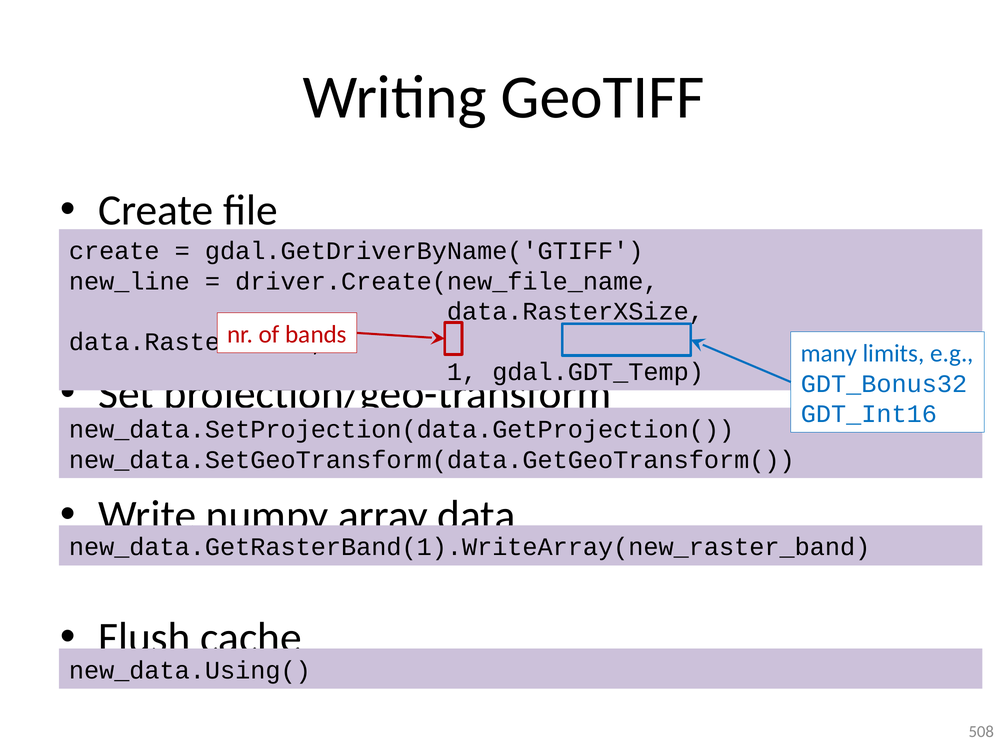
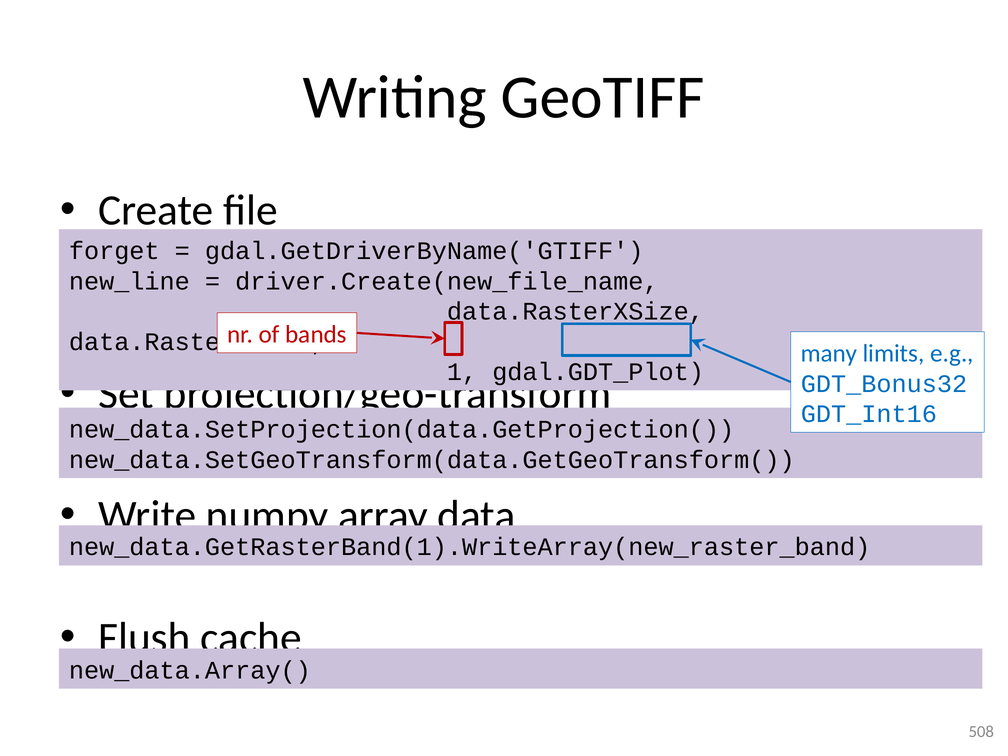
create at (114, 251): create -> forget
gdal.GDT_Temp: gdal.GDT_Temp -> gdal.GDT_Plot
new_data.Using(: new_data.Using( -> new_data.Array(
